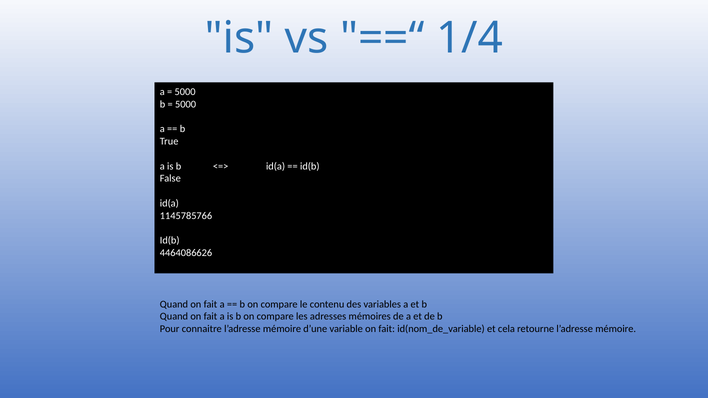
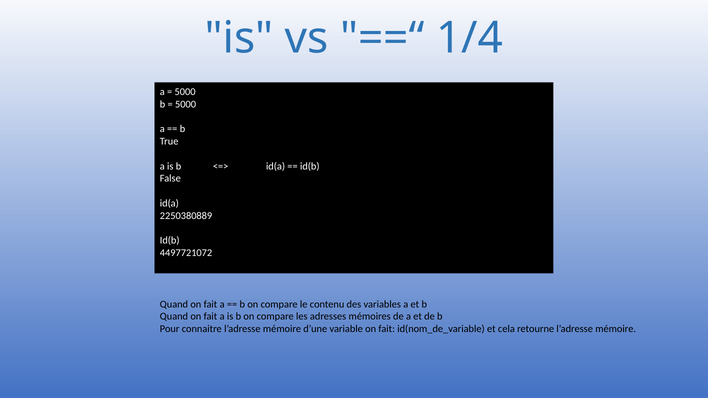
1145785766: 1145785766 -> 2250380889
4464086626: 4464086626 -> 4497721072
